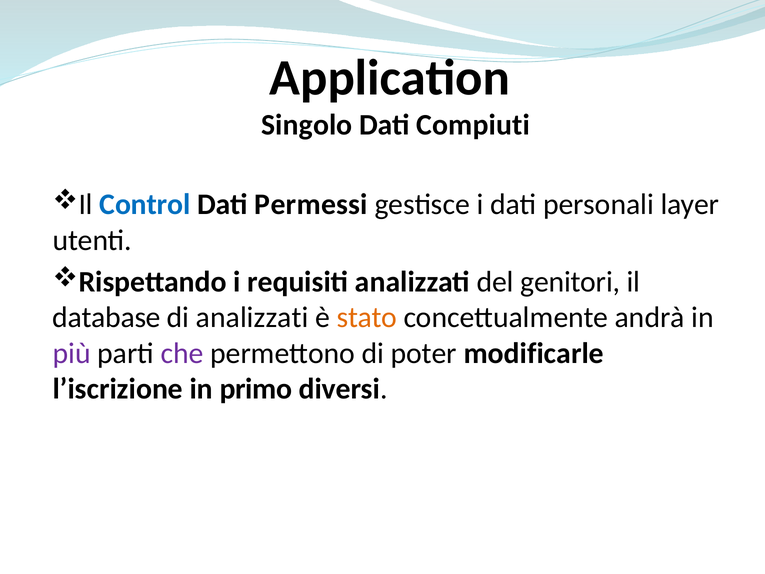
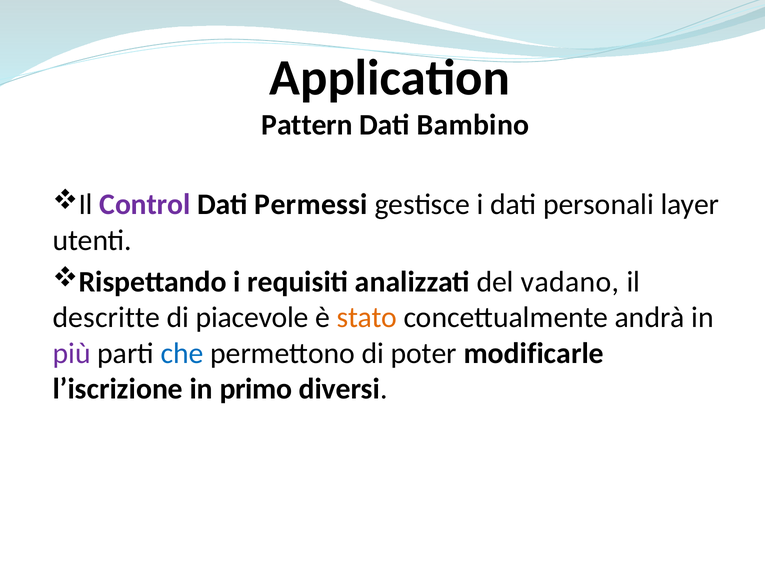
Singolo: Singolo -> Pattern
Compiuti: Compiuti -> Bambino
Control colour: blue -> purple
genitori: genitori -> vadano
database: database -> descritte
di analizzati: analizzati -> piacevole
che colour: purple -> blue
